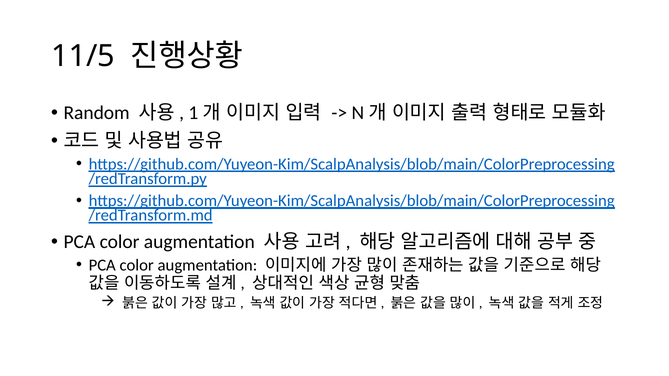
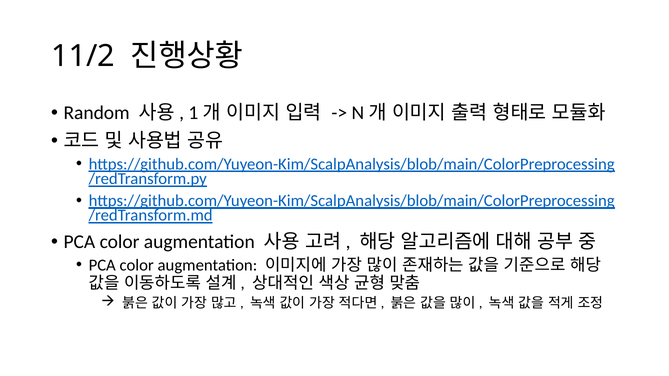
11/5: 11/5 -> 11/2
